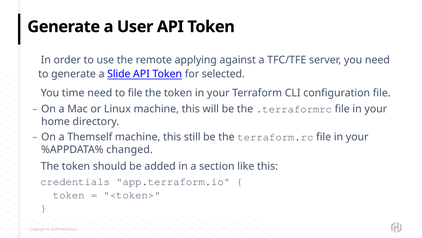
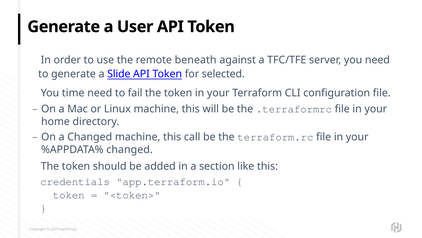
applying: applying -> beneath
to file: file -> fail
a Themself: Themself -> Changed
still: still -> call
